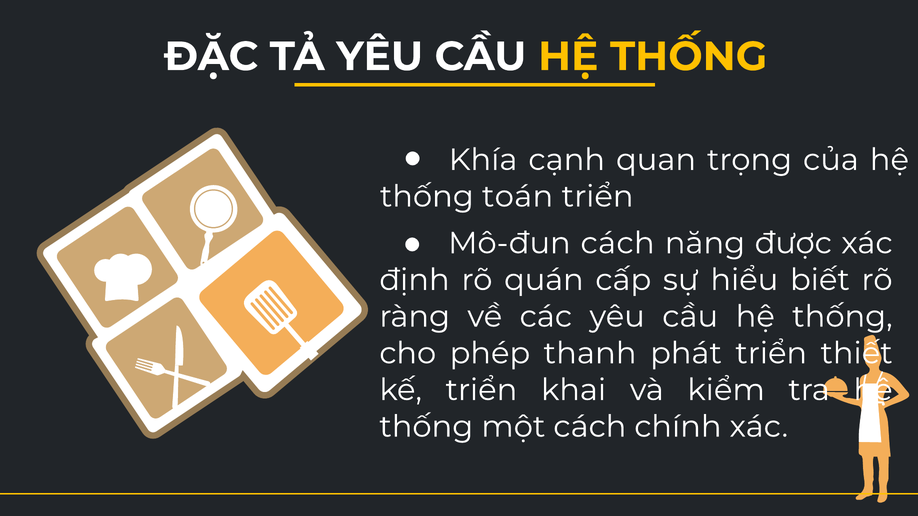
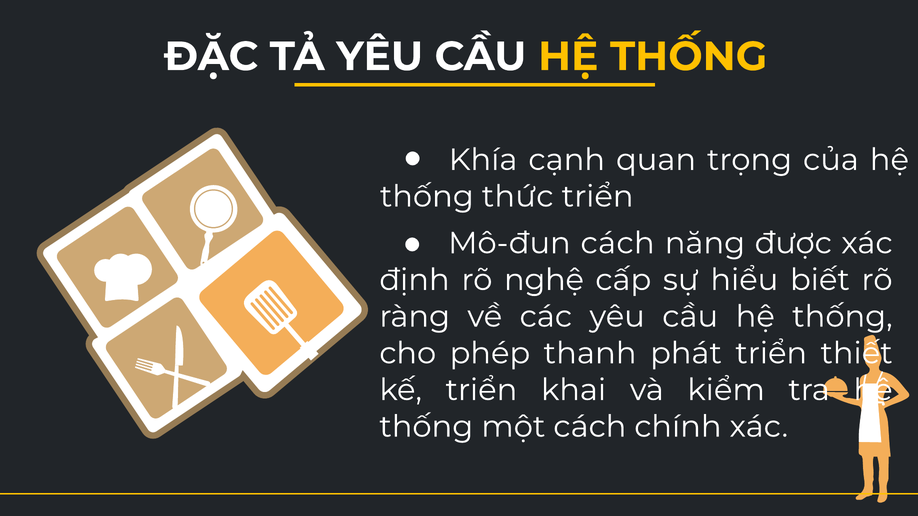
toán: toán -> thức
quán: quán -> nghệ
